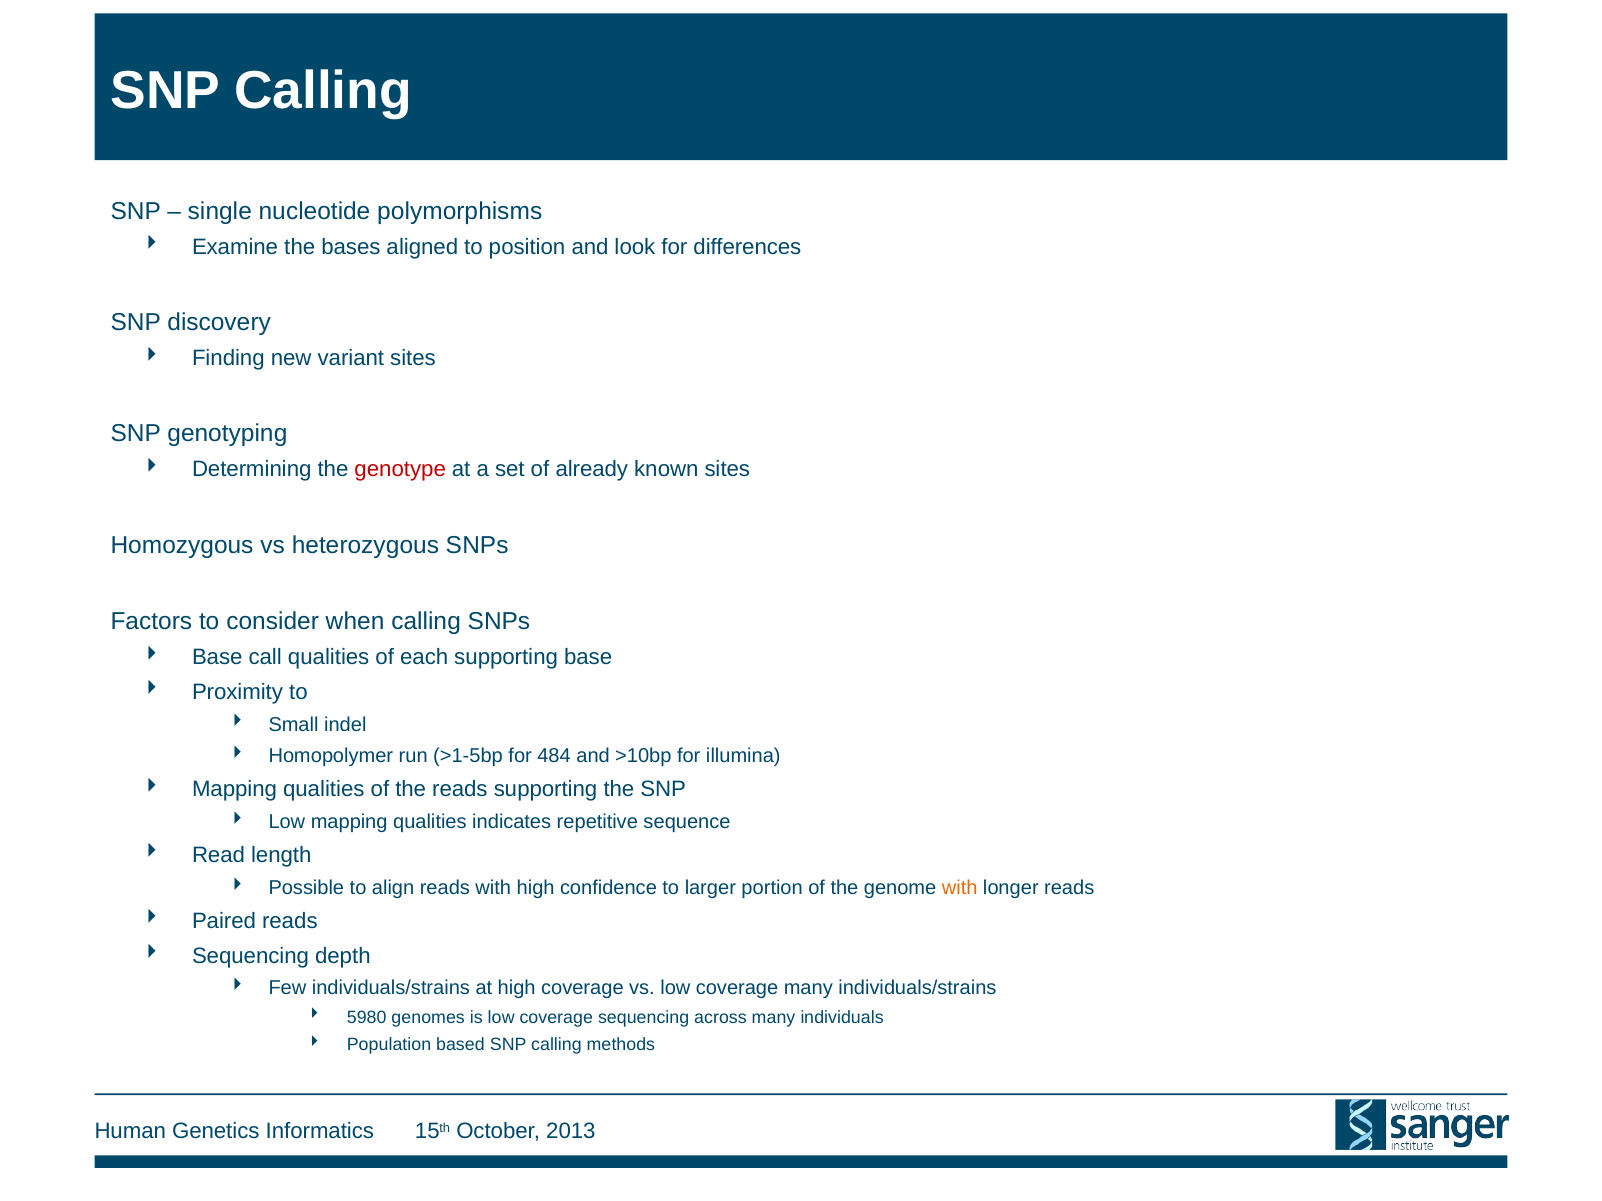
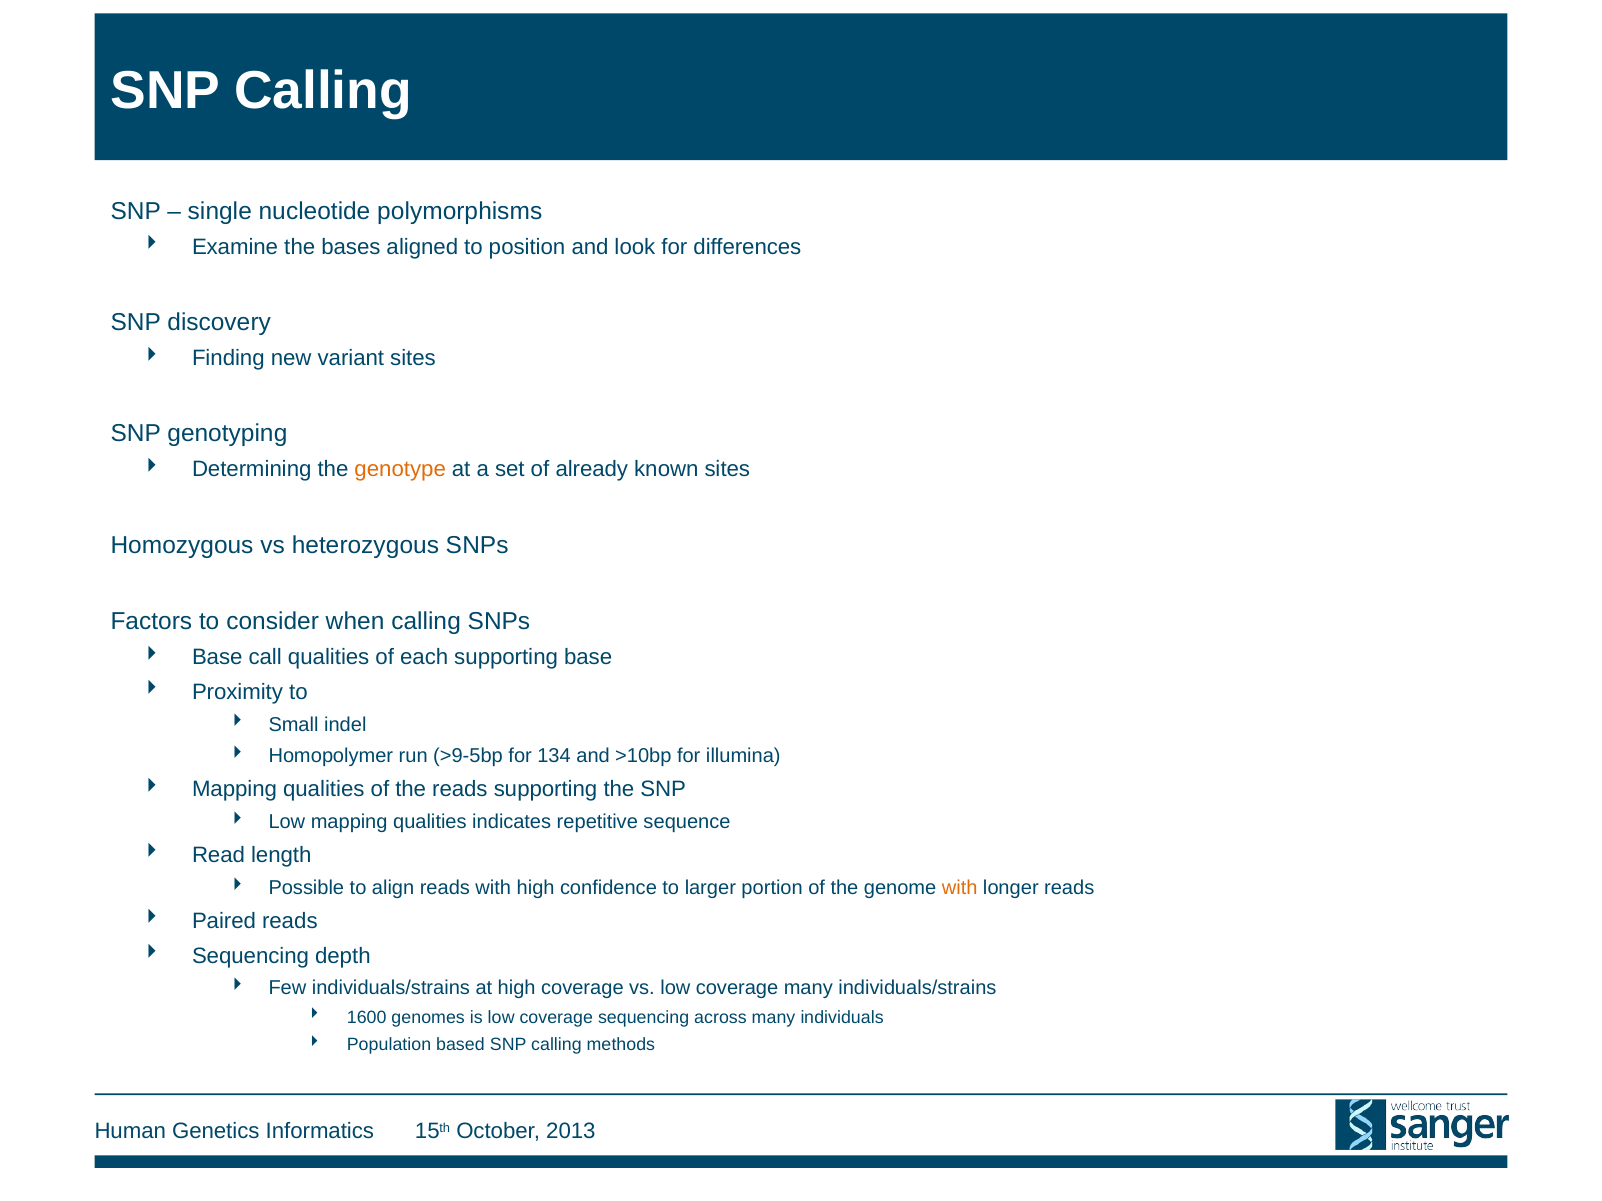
genotype colour: red -> orange
>1-5bp: >1-5bp -> >9-5bp
484: 484 -> 134
5980: 5980 -> 1600
